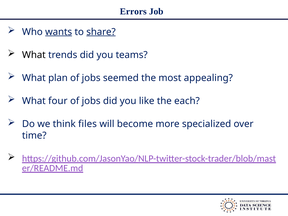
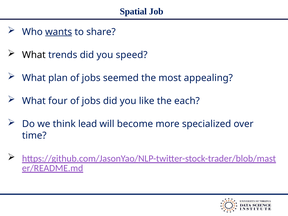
Errors: Errors -> Spatial
share underline: present -> none
teams: teams -> speed
files: files -> lead
